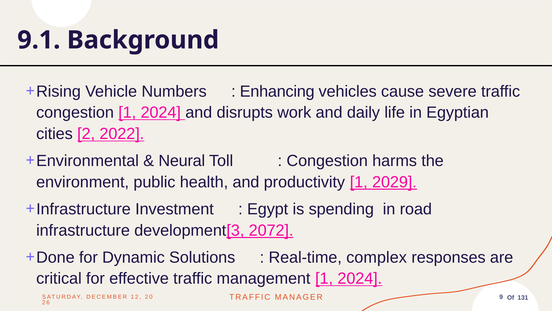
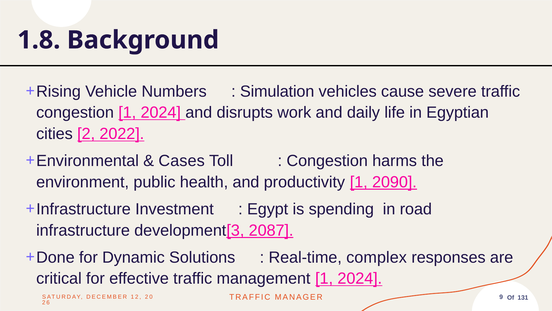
9.1: 9.1 -> 1.8
Enhancing: Enhancing -> Simulation
Neural: Neural -> Cases
2029: 2029 -> 2090
2072: 2072 -> 2087
